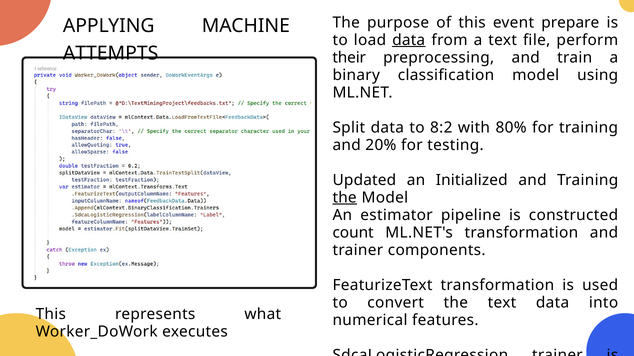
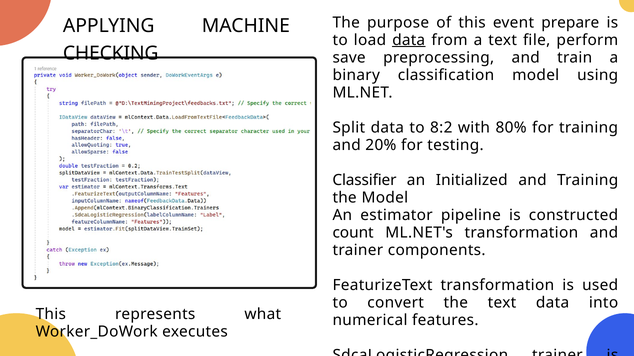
ATTEMPTS: ATTEMPTS -> CHECKING
their: their -> save
Updated at (364, 180): Updated -> Classifier
the at (345, 198) underline: present -> none
